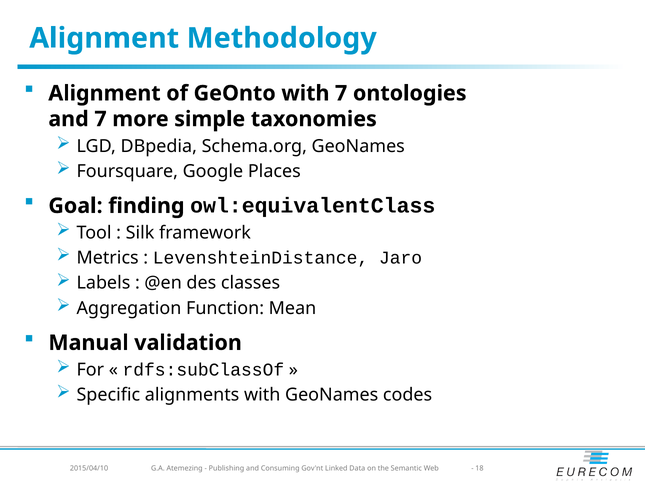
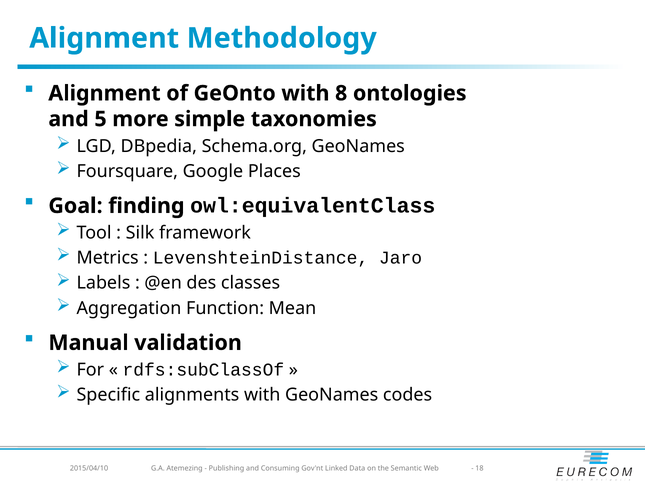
with 7: 7 -> 8
and 7: 7 -> 5
